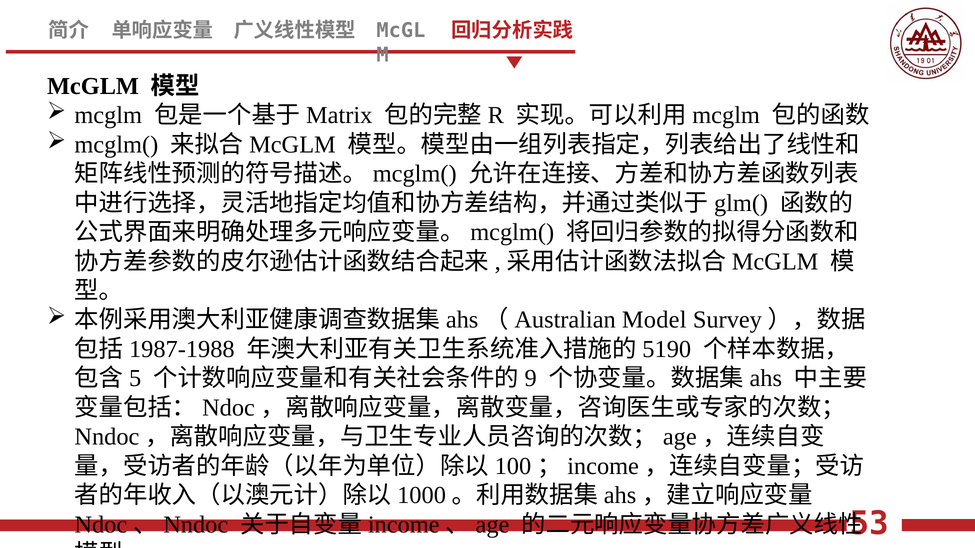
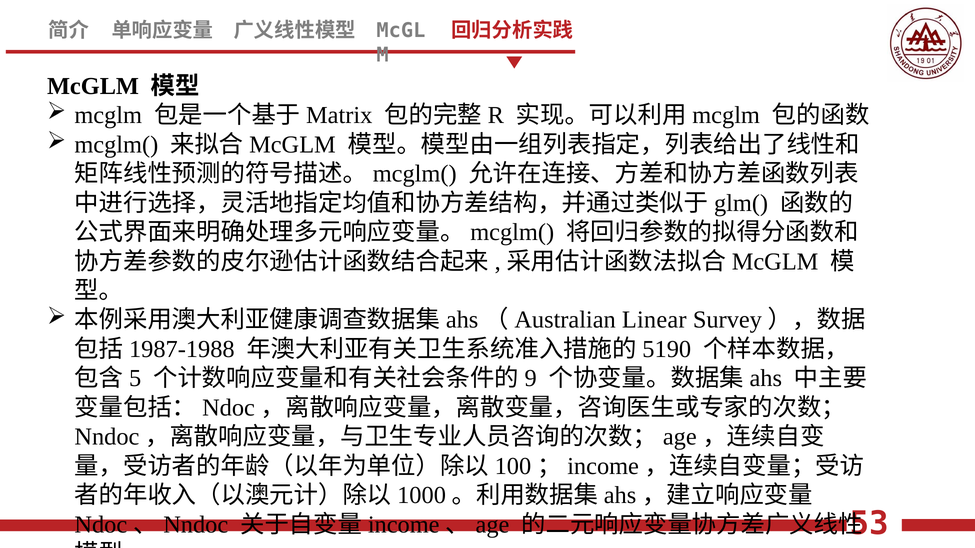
Model: Model -> Linear
